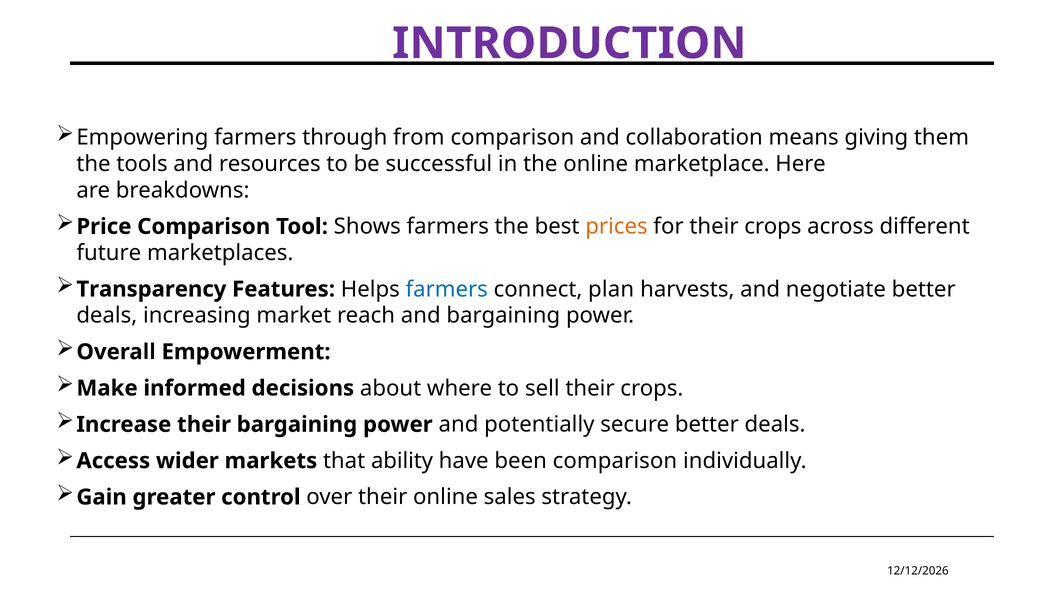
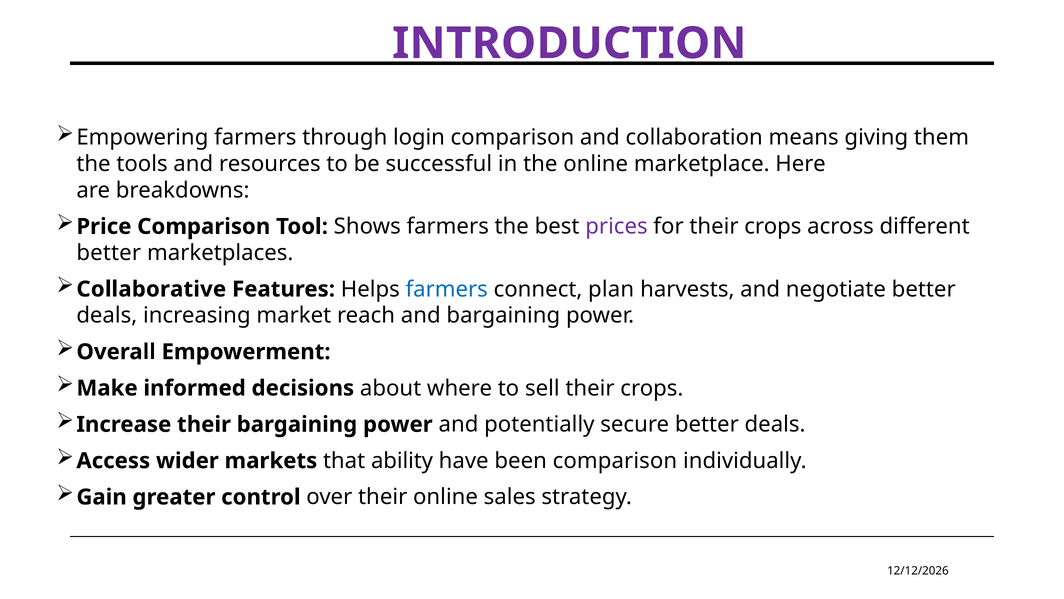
from: from -> login
prices colour: orange -> purple
future at (109, 253): future -> better
Transparency: Transparency -> Collaborative
